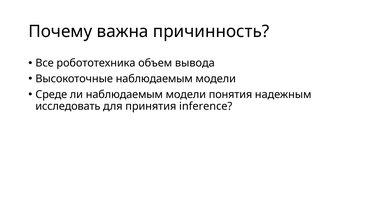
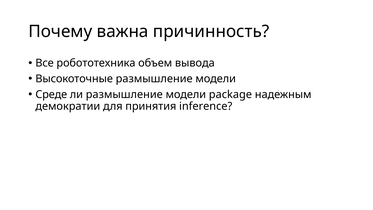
Высокоточные наблюдаемым: наблюдаемым -> размышление
ли наблюдаемым: наблюдаемым -> размышление
понятия: понятия -> package
исследовать: исследовать -> демократии
